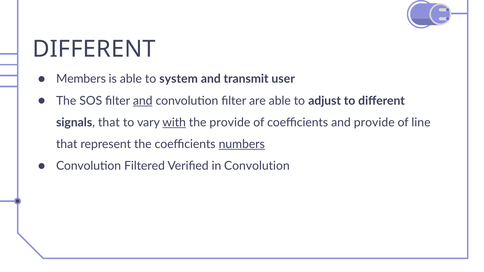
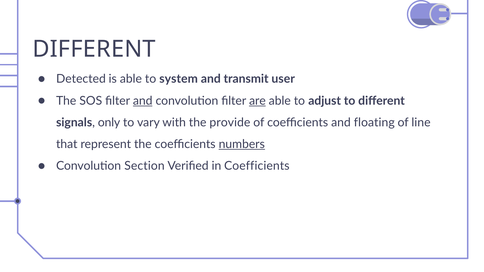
Members: Members -> Detected
are underline: none -> present
signals that: that -> only
with underline: present -> none
and provide: provide -> floating
Filtered: Filtered -> Section
in Convolution: Convolution -> Coefficients
